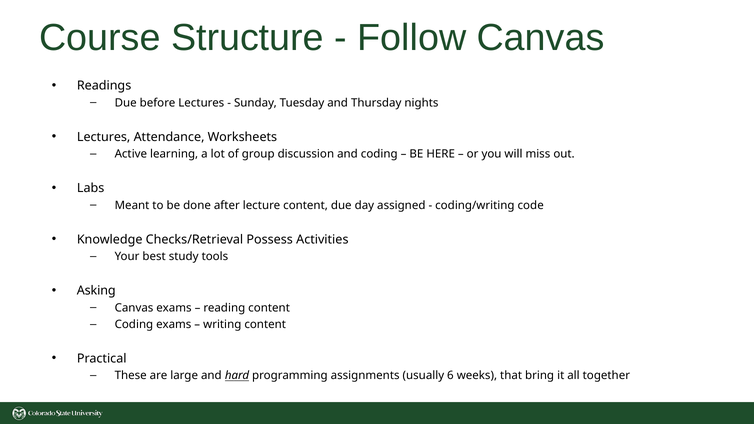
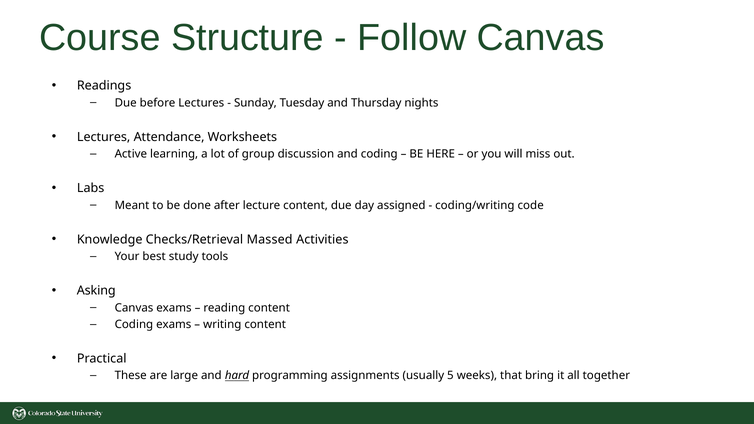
Possess: Possess -> Massed
6: 6 -> 5
